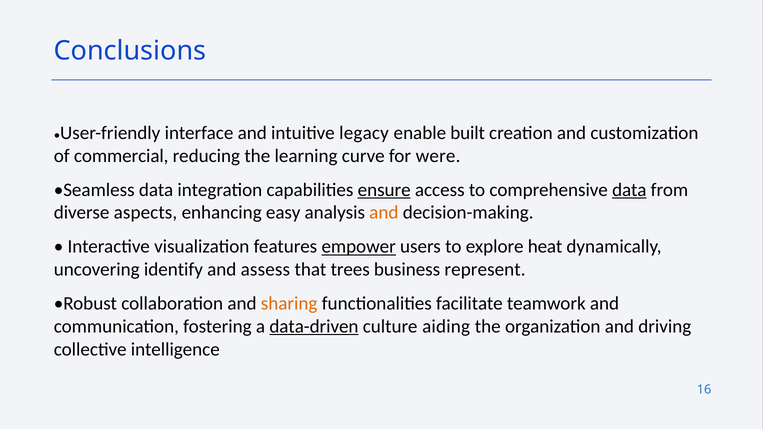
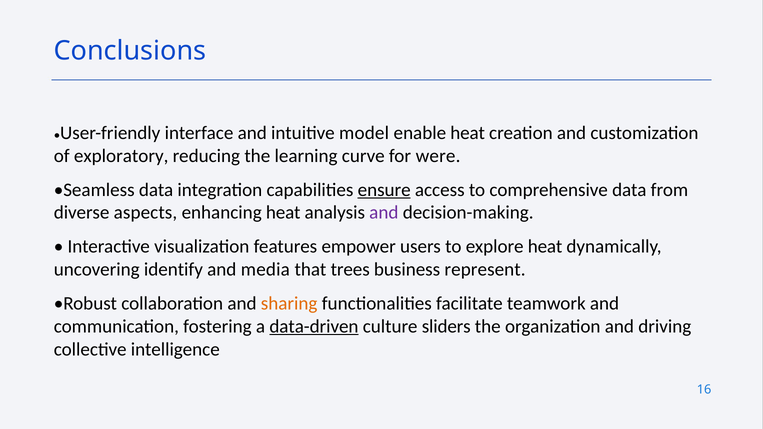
legacy: legacy -> model
enable built: built -> heat
commercial: commercial -> exploratory
data at (629, 190) underline: present -> none
enhancing easy: easy -> heat
and at (384, 213) colour: orange -> purple
empower underline: present -> none
assess: assess -> media
aiding: aiding -> sliders
